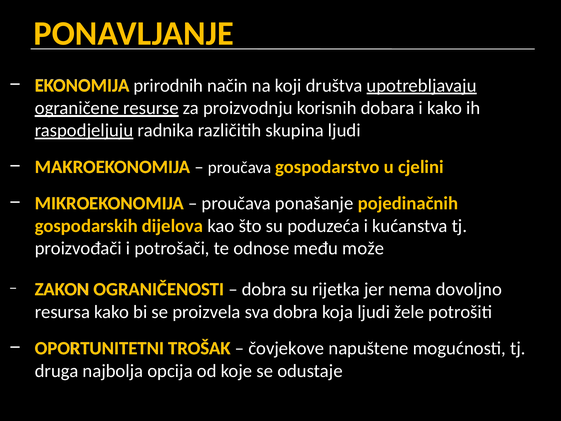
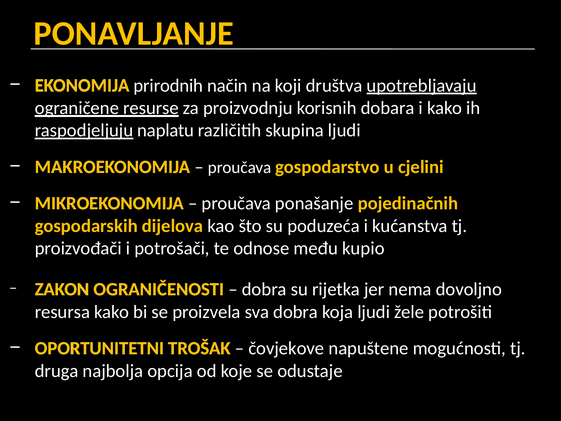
radnika: radnika -> naplatu
može: može -> kupio
